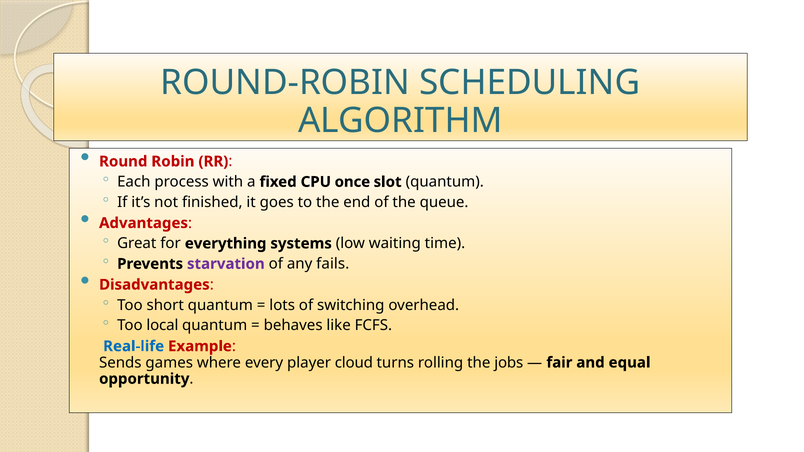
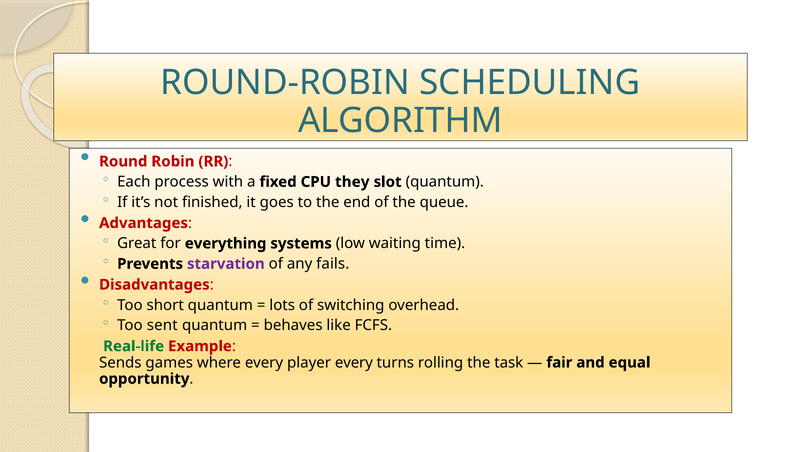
once: once -> they
local: local -> sent
Real-life colour: blue -> green
player cloud: cloud -> every
jobs: jobs -> task
